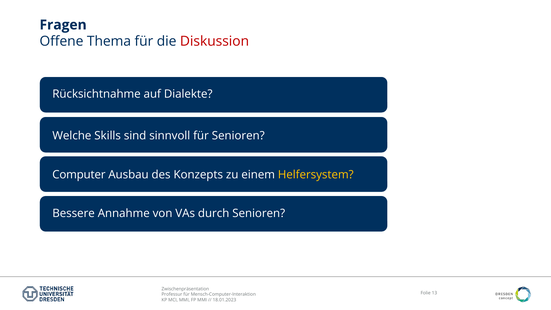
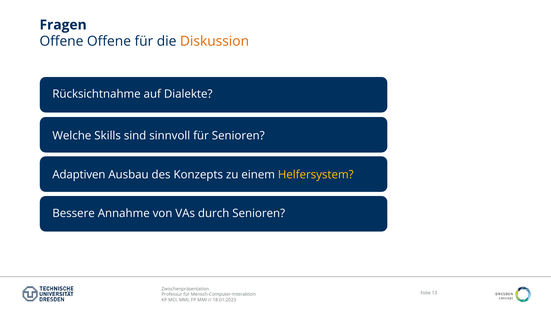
Offene Thema: Thema -> Offene
Diskussion colour: red -> orange
Computer: Computer -> Adaptiven
